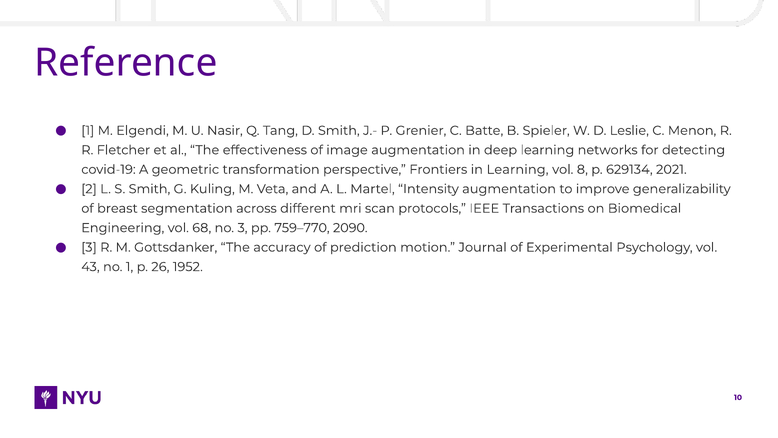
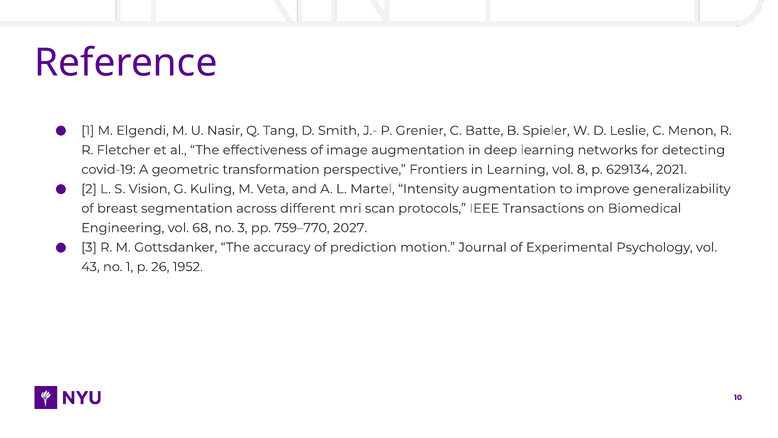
S Smith: Smith -> Vision
2090: 2090 -> 2027
